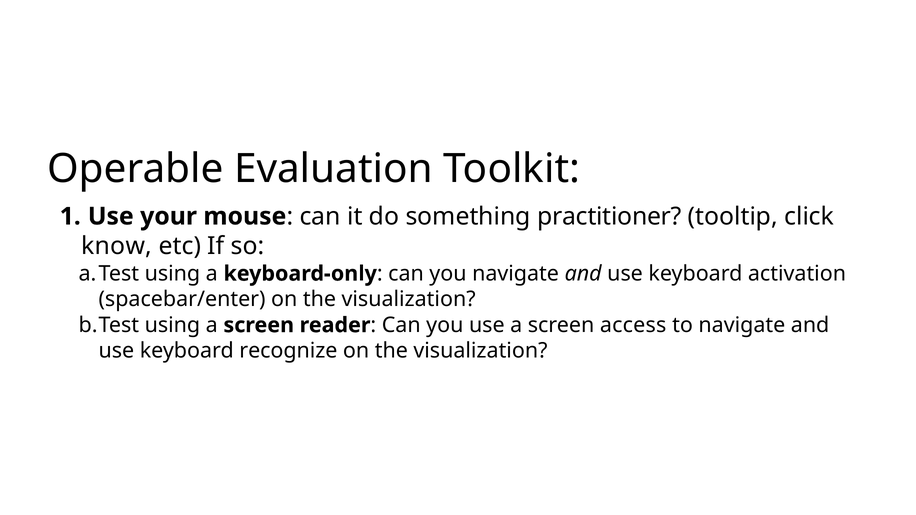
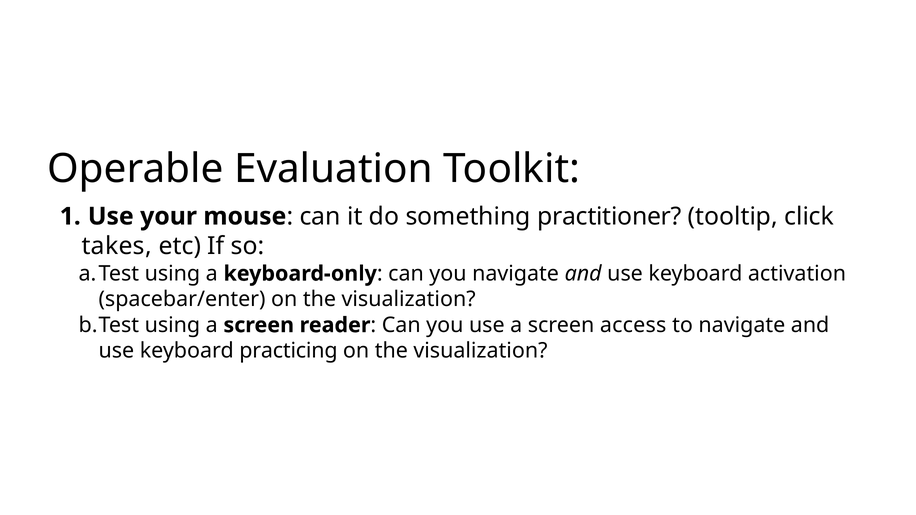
know: know -> takes
recognize: recognize -> practicing
